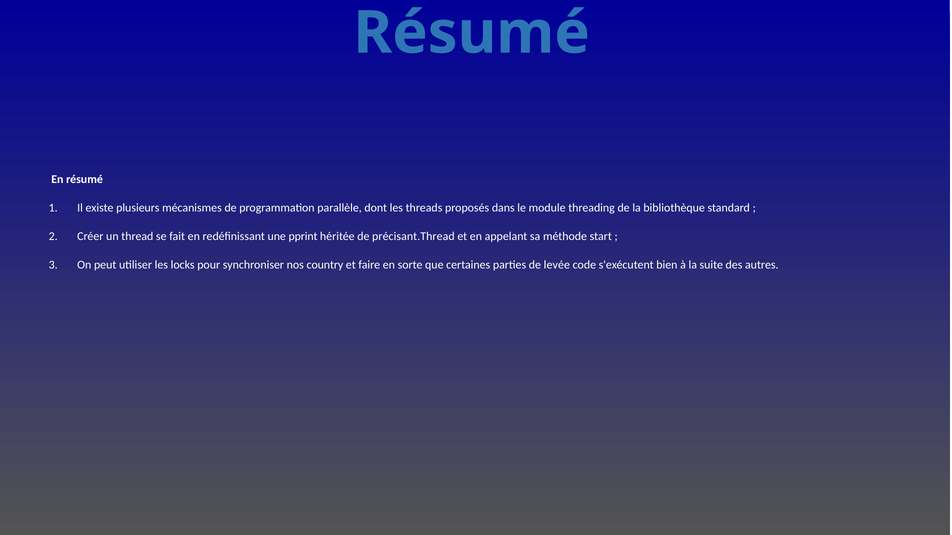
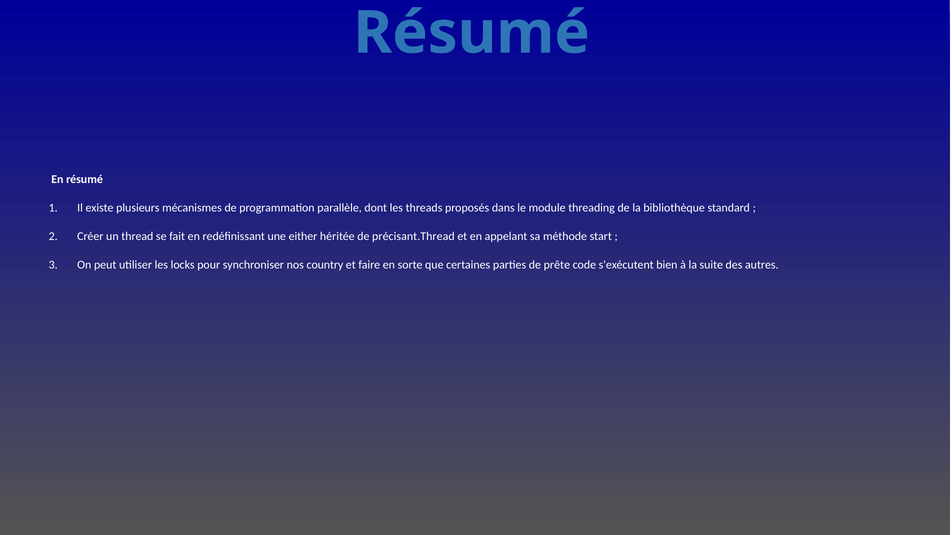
pprint: pprint -> either
levée: levée -> prête
